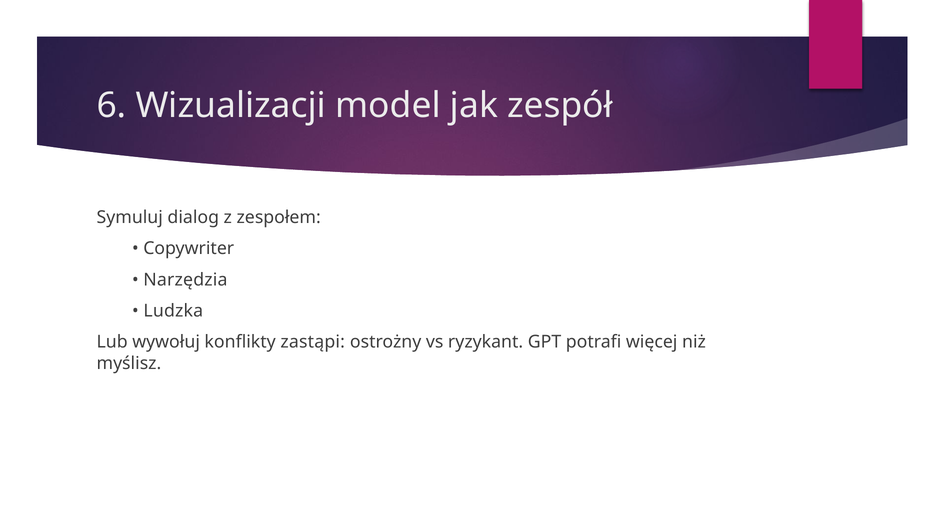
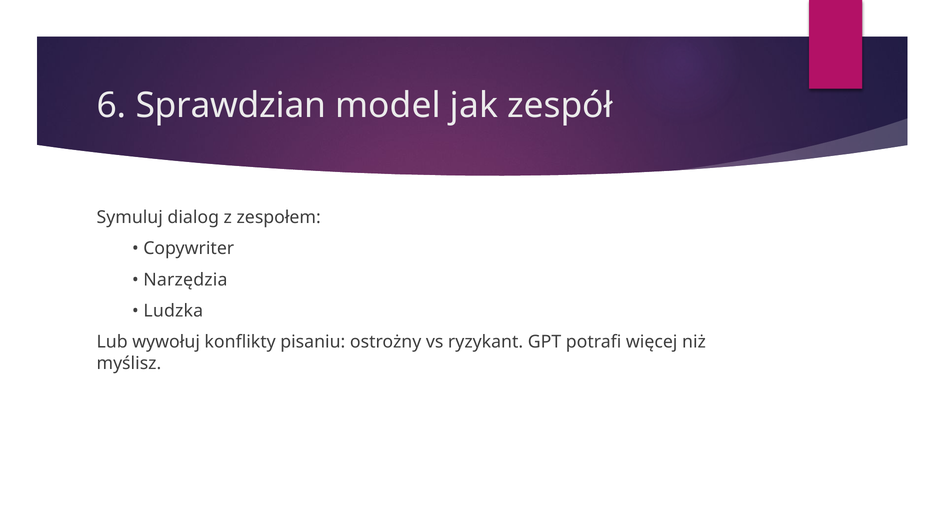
Wizualizacji: Wizualizacji -> Sprawdzian
zastąpi: zastąpi -> pisaniu
